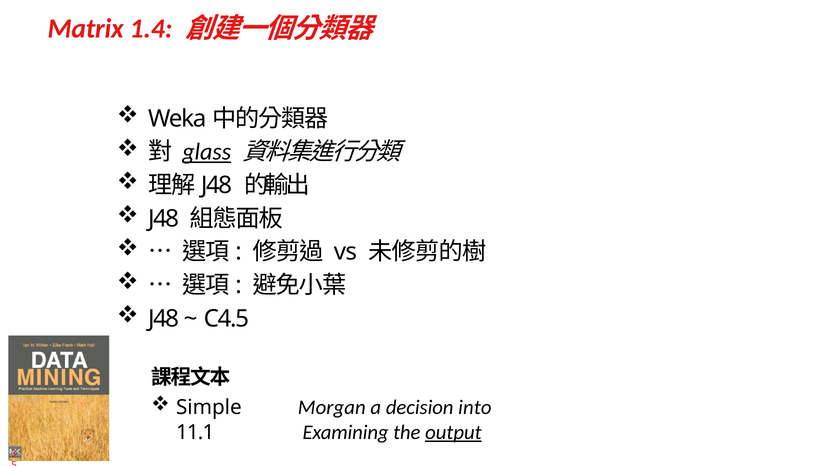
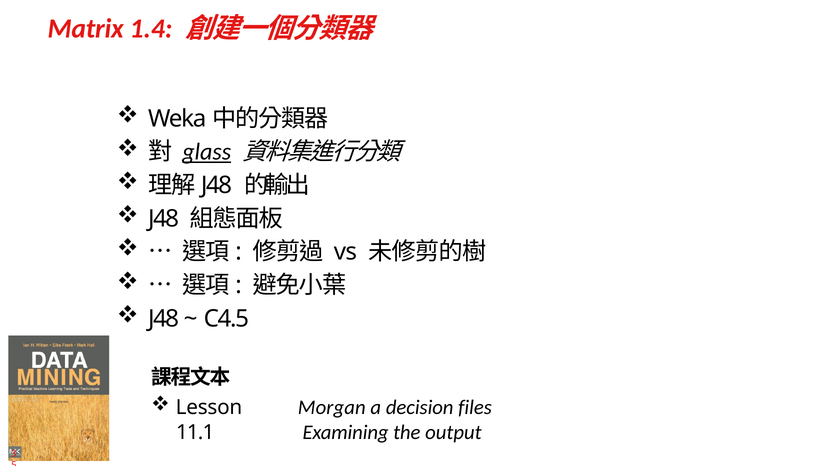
Simple: Simple -> Lesson
into: into -> files
output underline: present -> none
